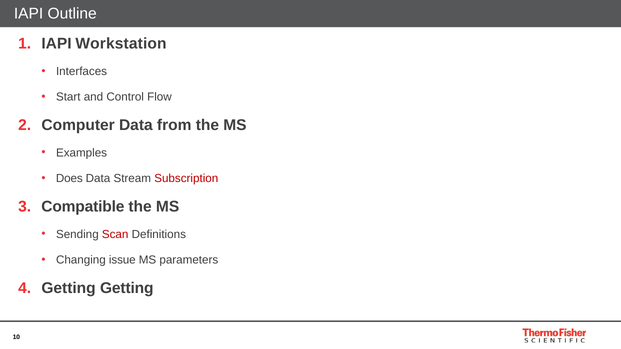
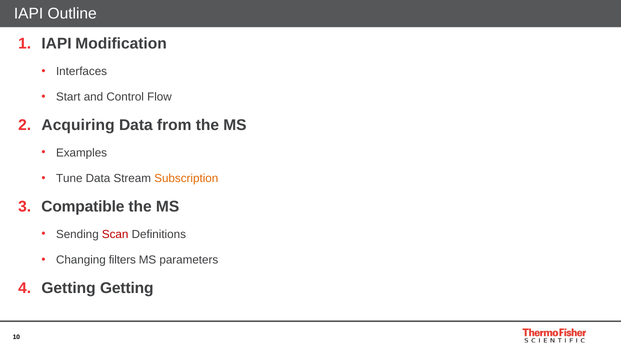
Workstation: Workstation -> Modification
Computer: Computer -> Acquiring
Does: Does -> Tune
Subscription colour: red -> orange
issue: issue -> filters
